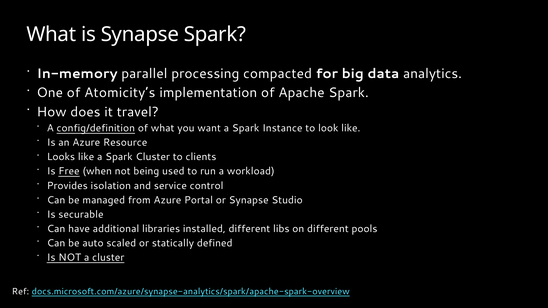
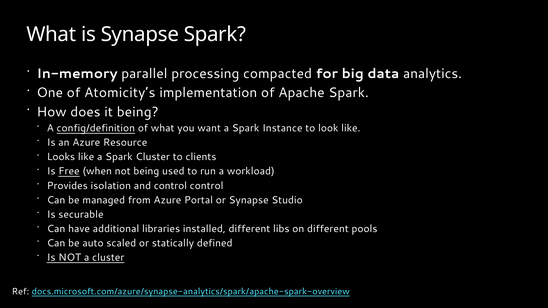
it travel: travel -> being
and service: service -> control
